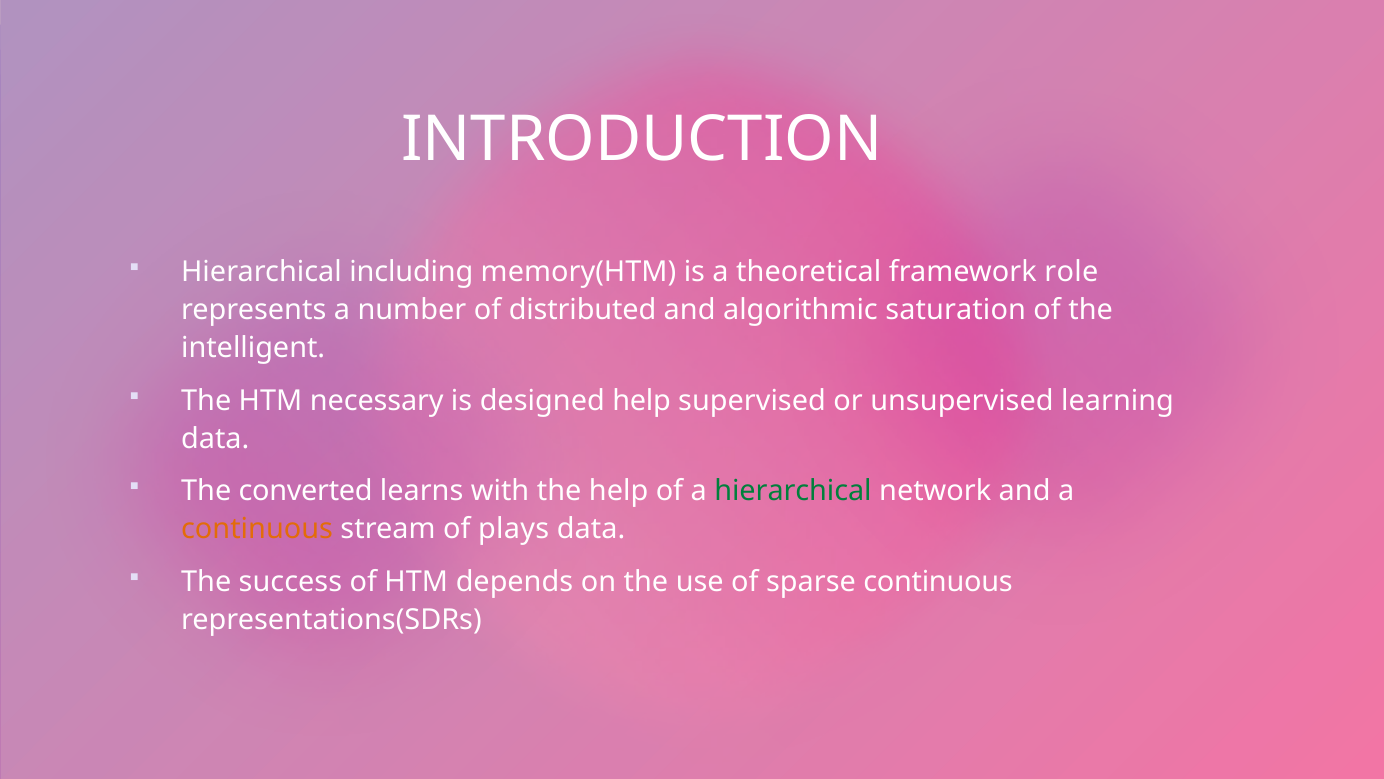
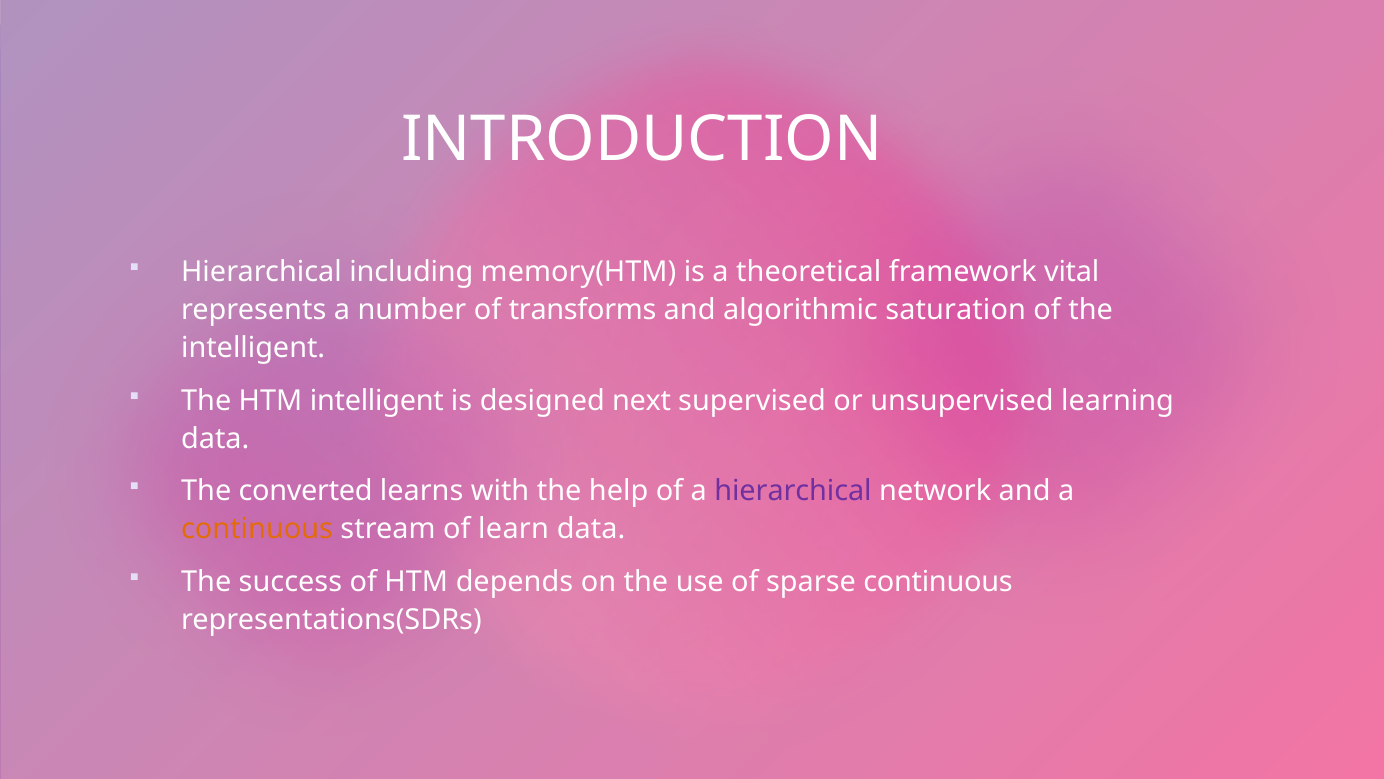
role: role -> vital
distributed: distributed -> transforms
HTM necessary: necessary -> intelligent
designed help: help -> next
hierarchical at (793, 491) colour: green -> purple
plays: plays -> learn
